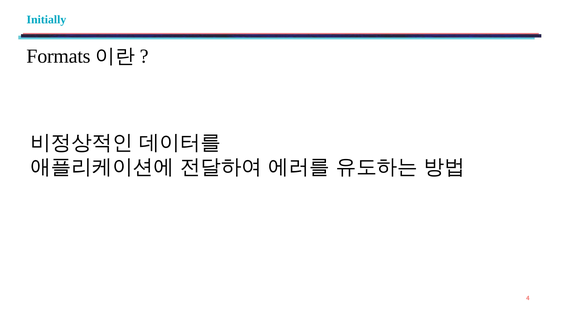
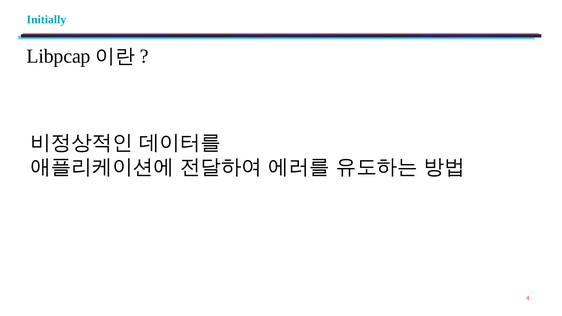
Formats: Formats -> Libpcap
